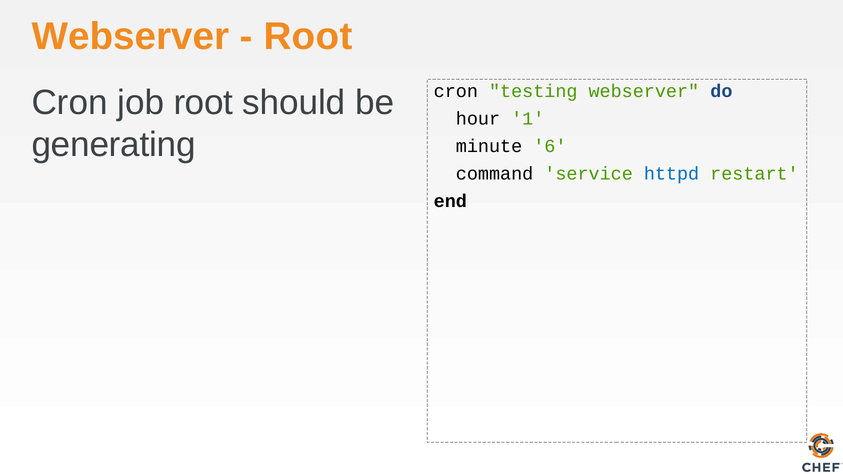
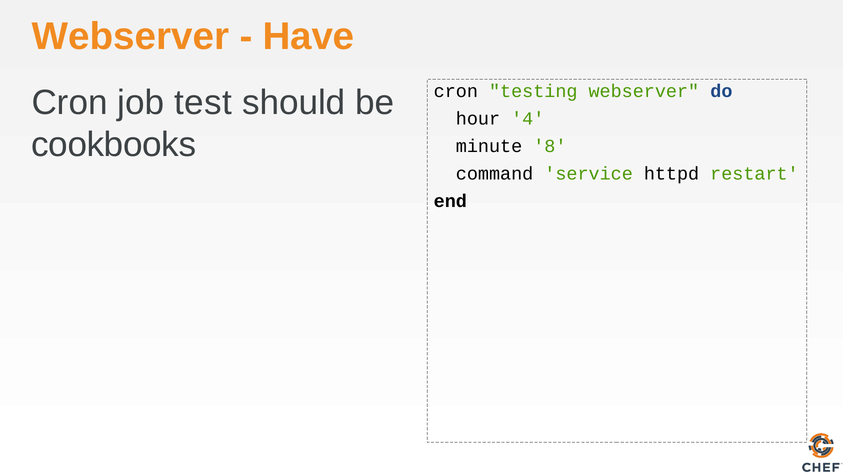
Root at (308, 36): Root -> Have
job root: root -> test
1: 1 -> 4
generating: generating -> cookbooks
6: 6 -> 8
httpd colour: blue -> black
